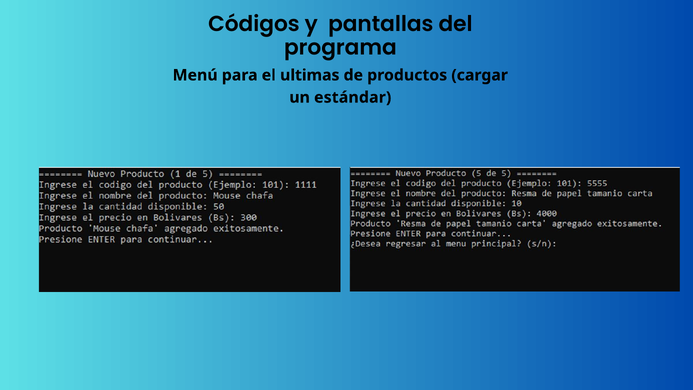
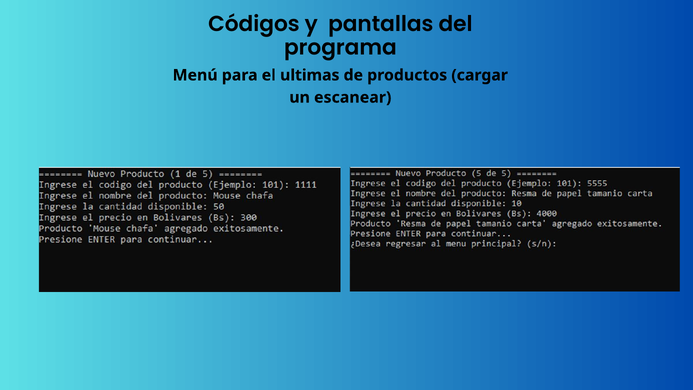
estándar: estándar -> escanear
